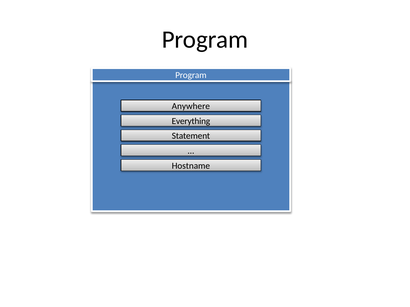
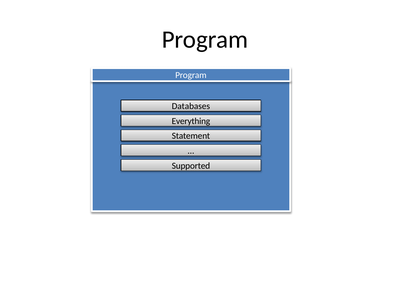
Anywhere: Anywhere -> Databases
Hostname: Hostname -> Supported
